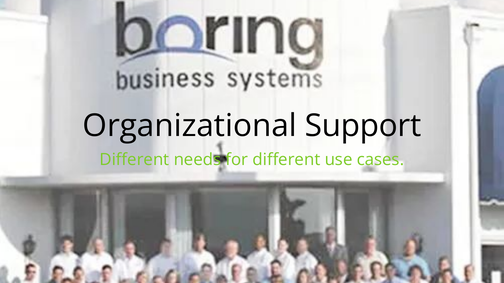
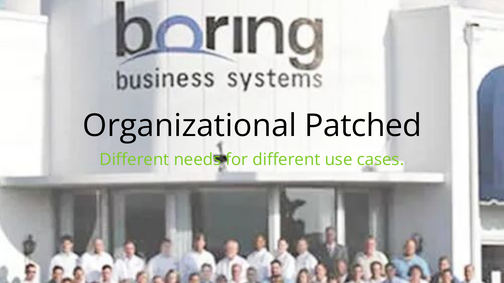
Support: Support -> Patched
